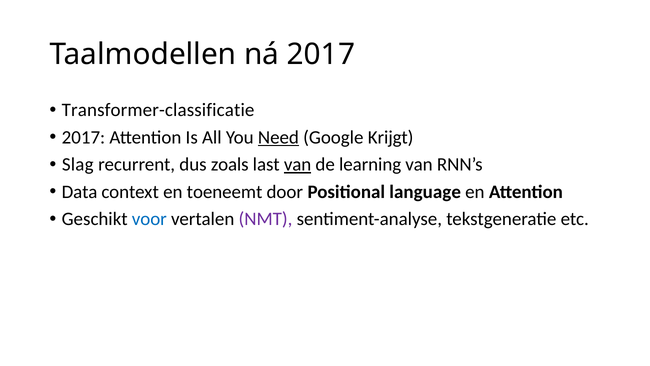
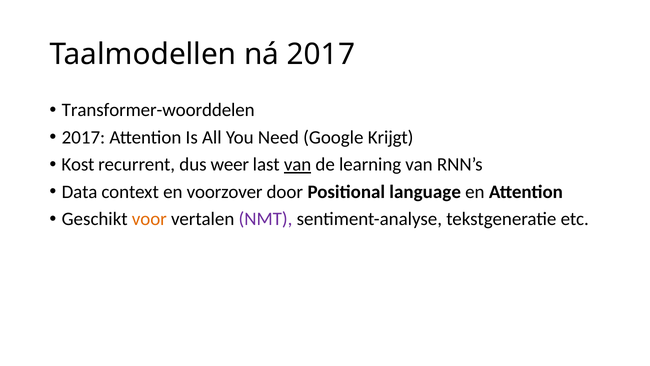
Transformer-classificatie: Transformer-classificatie -> Transformer-woorddelen
Need underline: present -> none
Slag: Slag -> Kost
zoals: zoals -> weer
toeneemt: toeneemt -> voorzover
voor colour: blue -> orange
